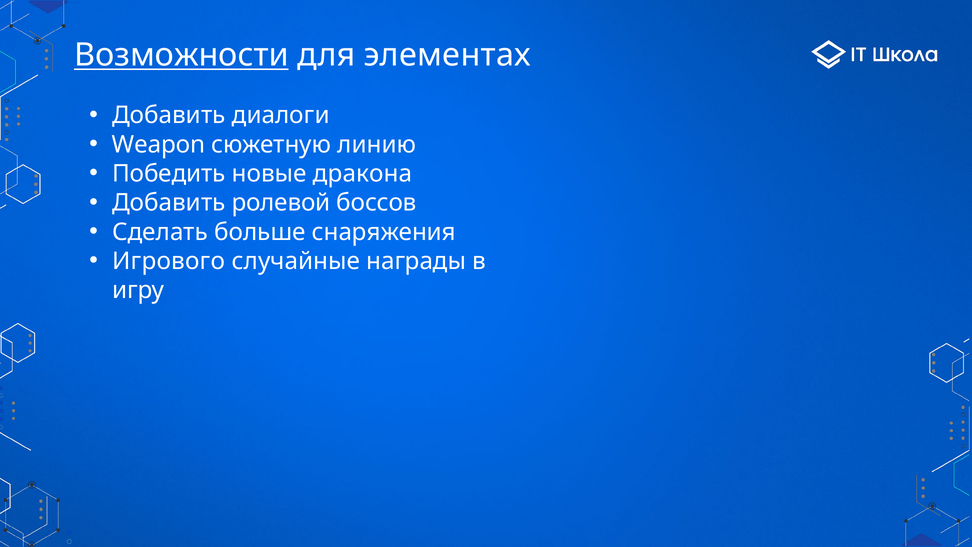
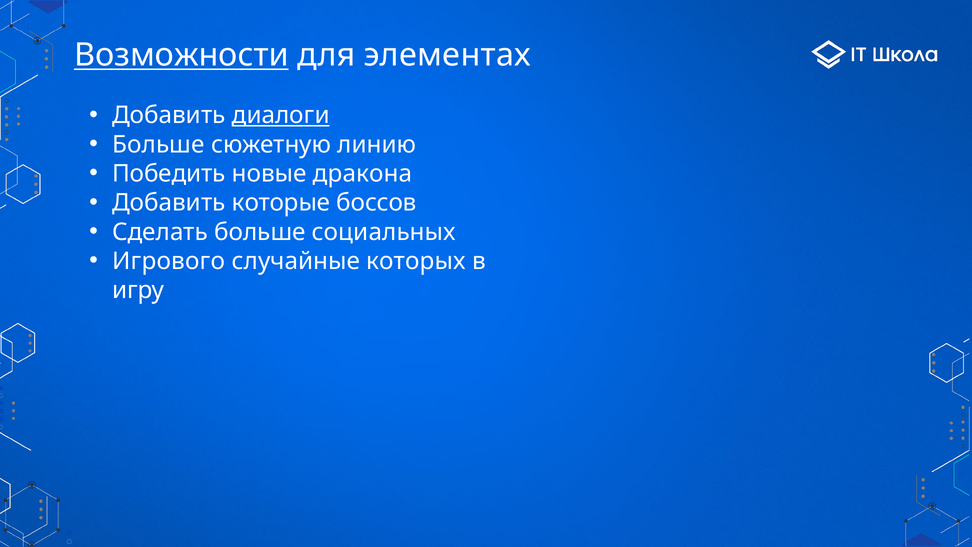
диалоги underline: none -> present
Weapon at (159, 144): Weapon -> Больше
ролевой: ролевой -> которые
снаряжения: снаряжения -> социальных
награды: награды -> которых
